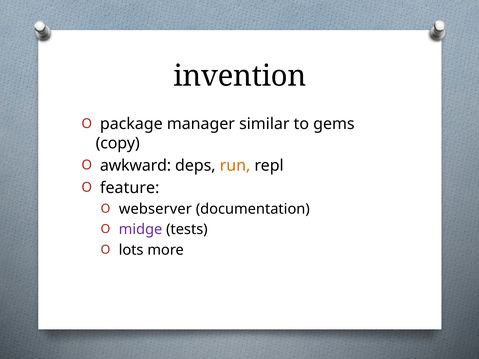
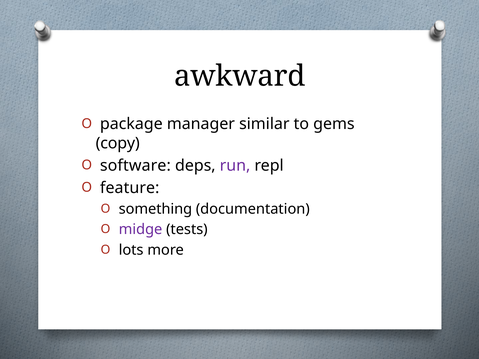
invention: invention -> awkward
awkward: awkward -> software
run colour: orange -> purple
webserver: webserver -> something
